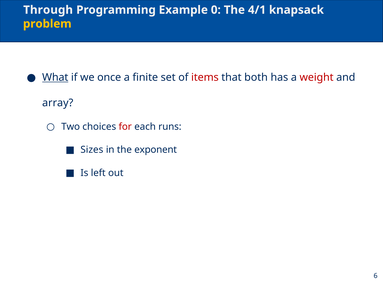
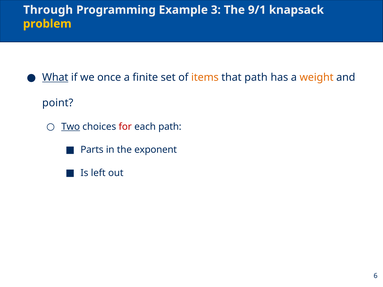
0: 0 -> 3
4/1: 4/1 -> 9/1
items colour: red -> orange
that both: both -> path
weight colour: red -> orange
array: array -> point
Two underline: none -> present
each runs: runs -> path
Sizes: Sizes -> Parts
